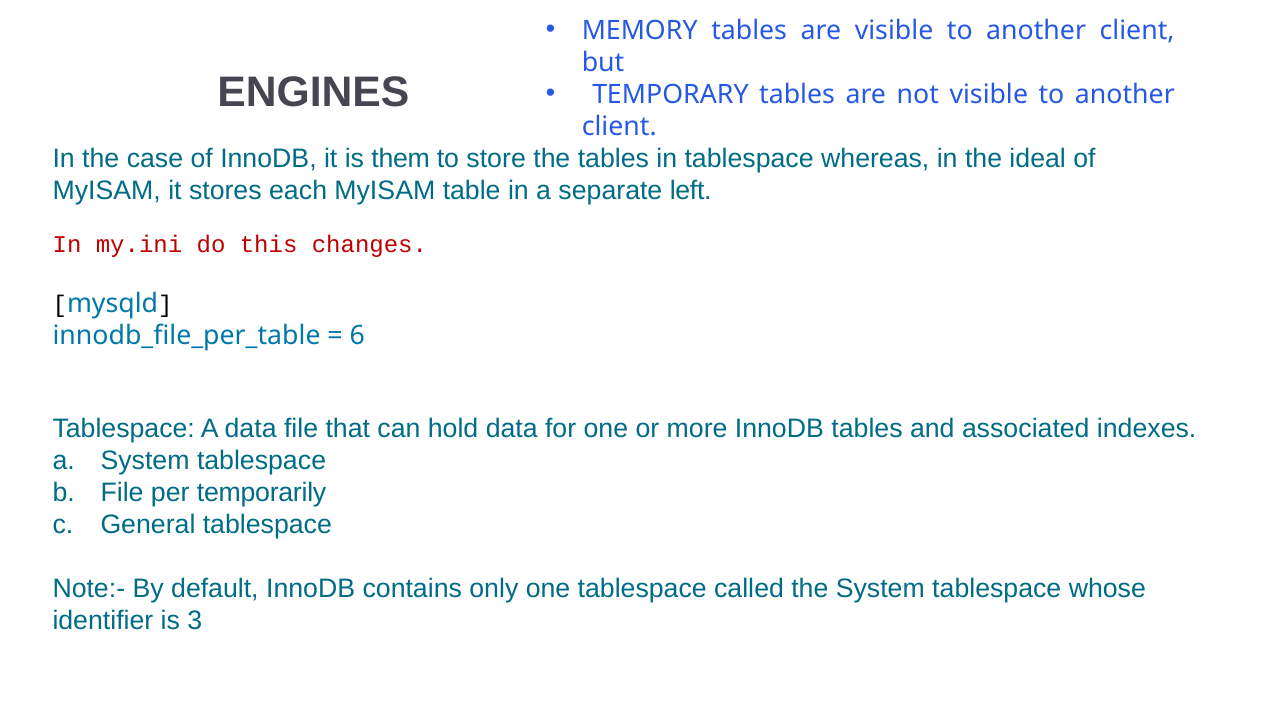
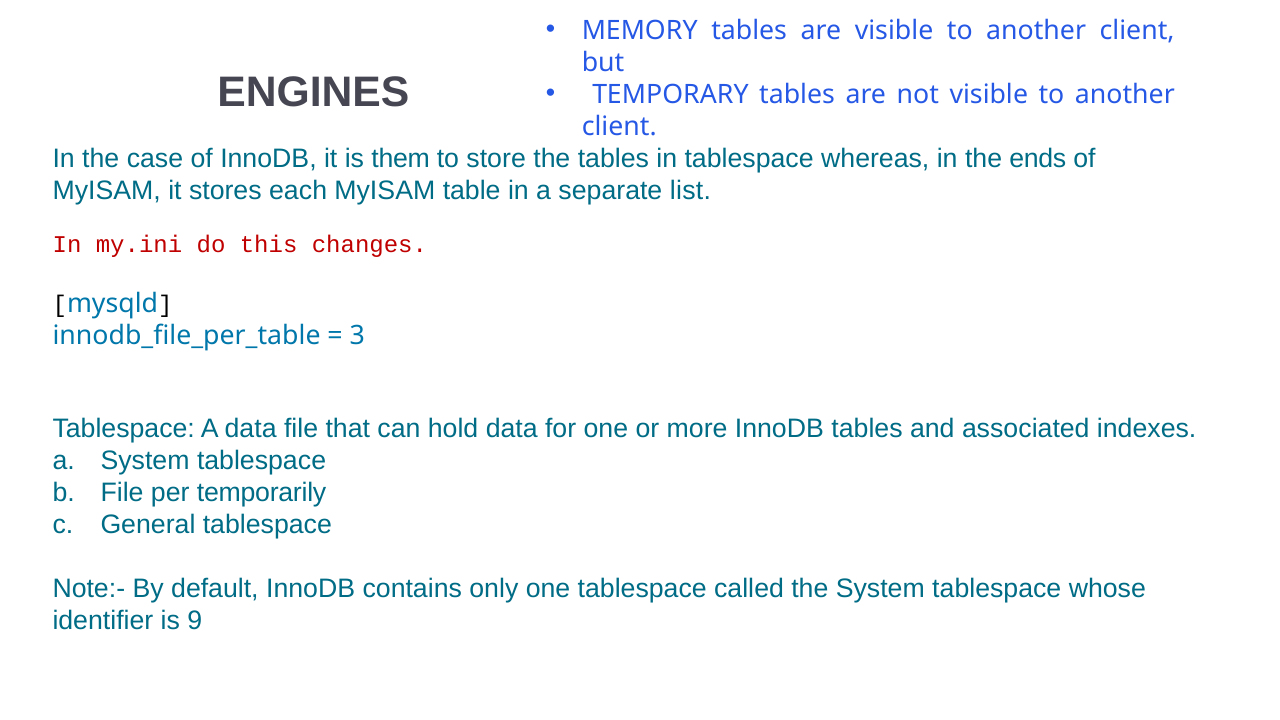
ideal: ideal -> ends
left: left -> list
6: 6 -> 3
3: 3 -> 9
